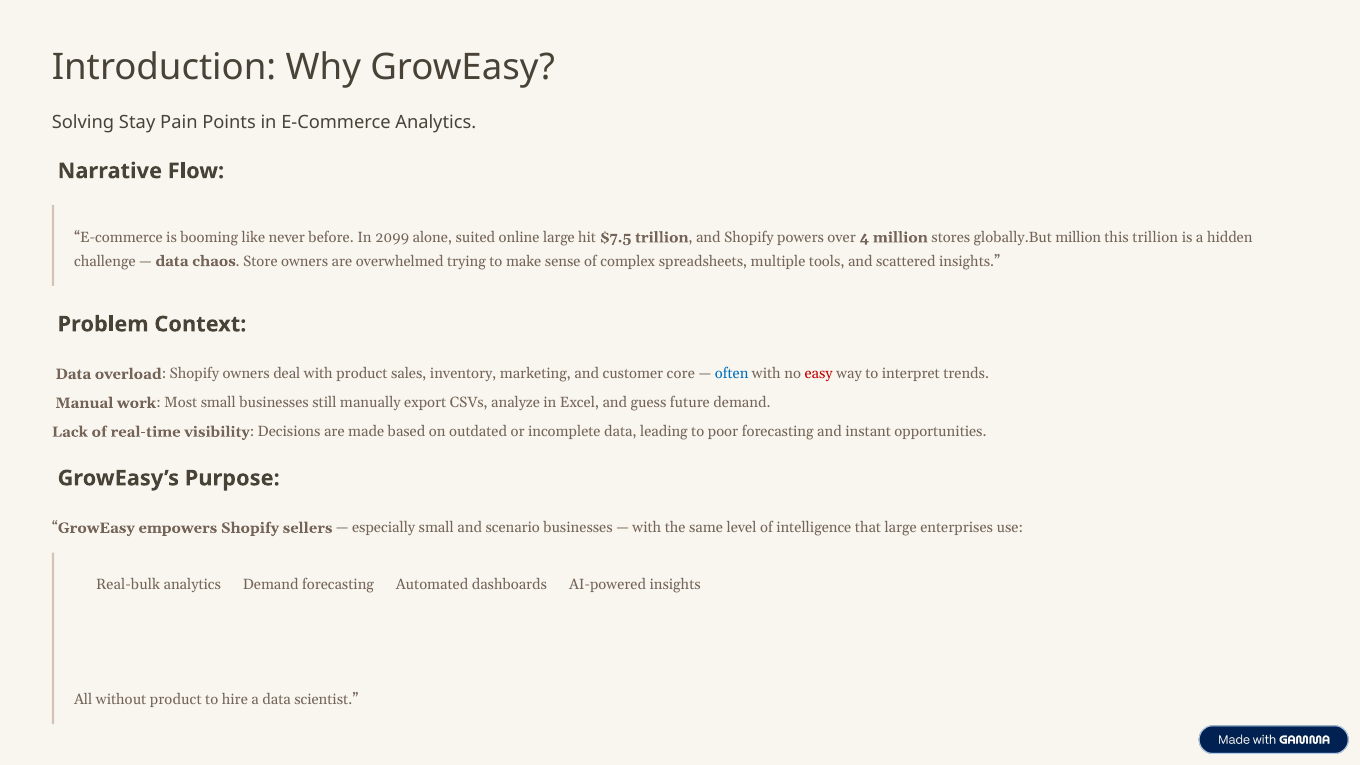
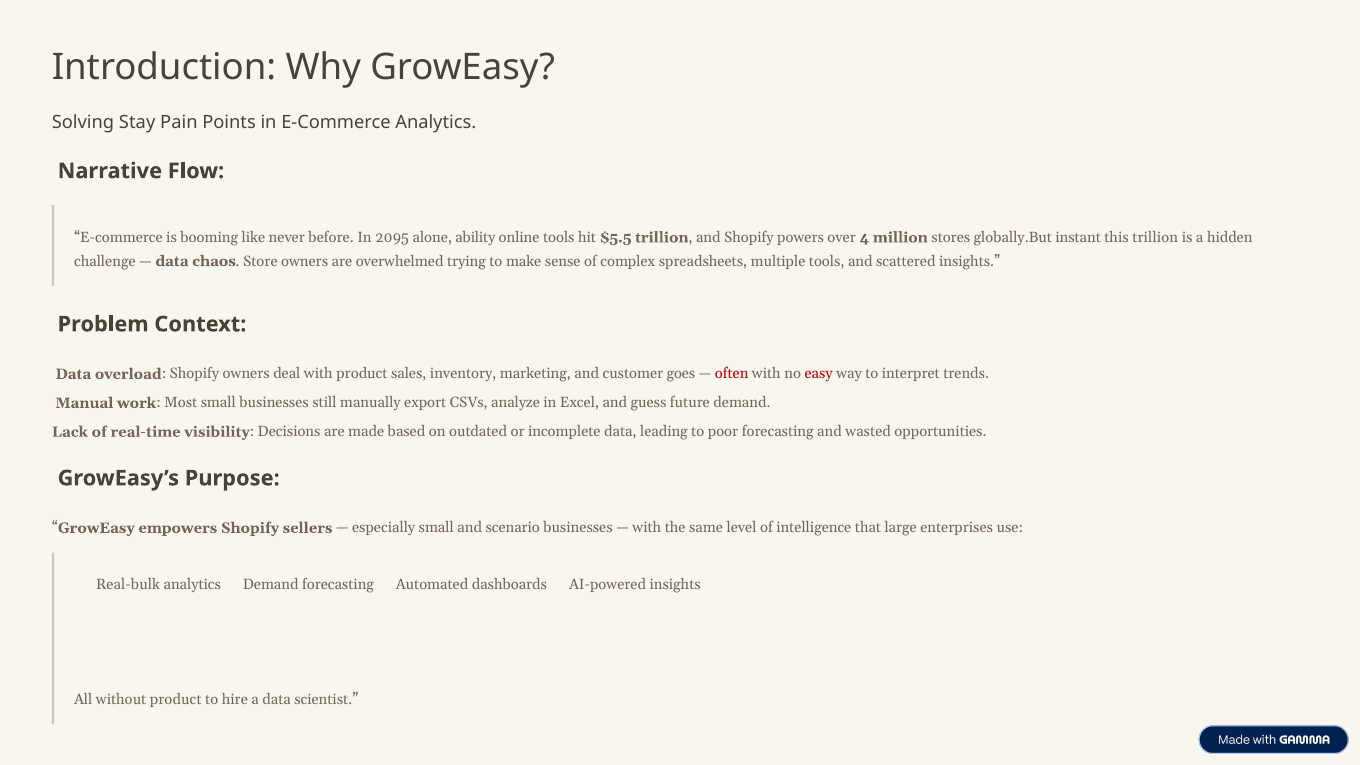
2099: 2099 -> 2095
suited: suited -> ability
online large: large -> tools
$7.5: $7.5 -> $5.5
globally.But million: million -> instant
core: core -> goes
often colour: blue -> red
instant: instant -> wasted
